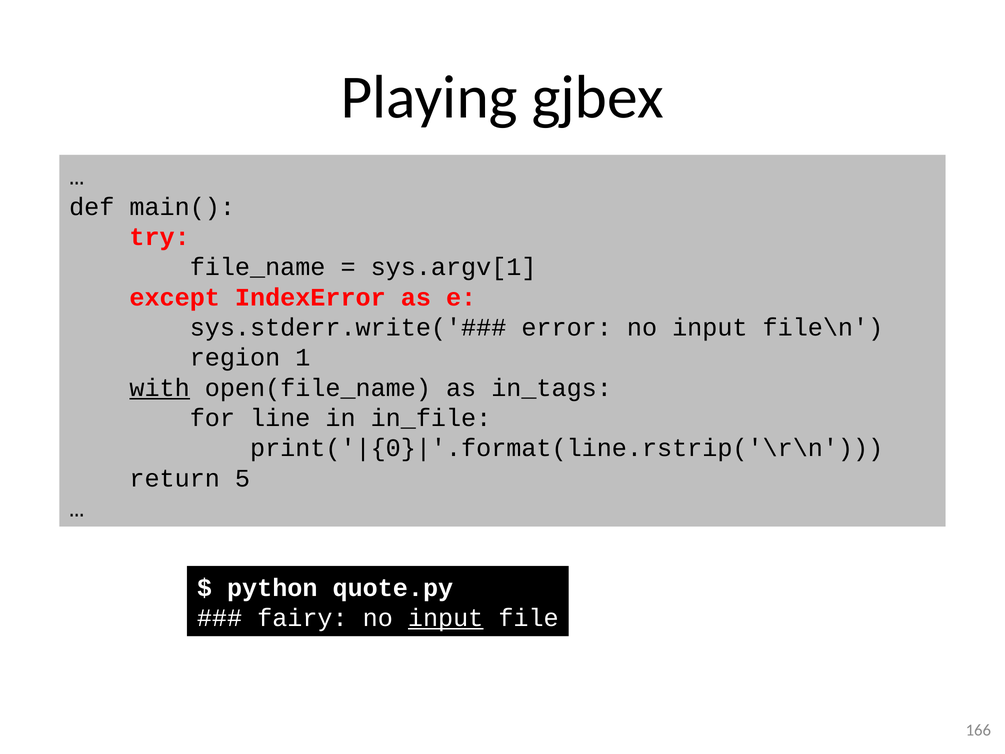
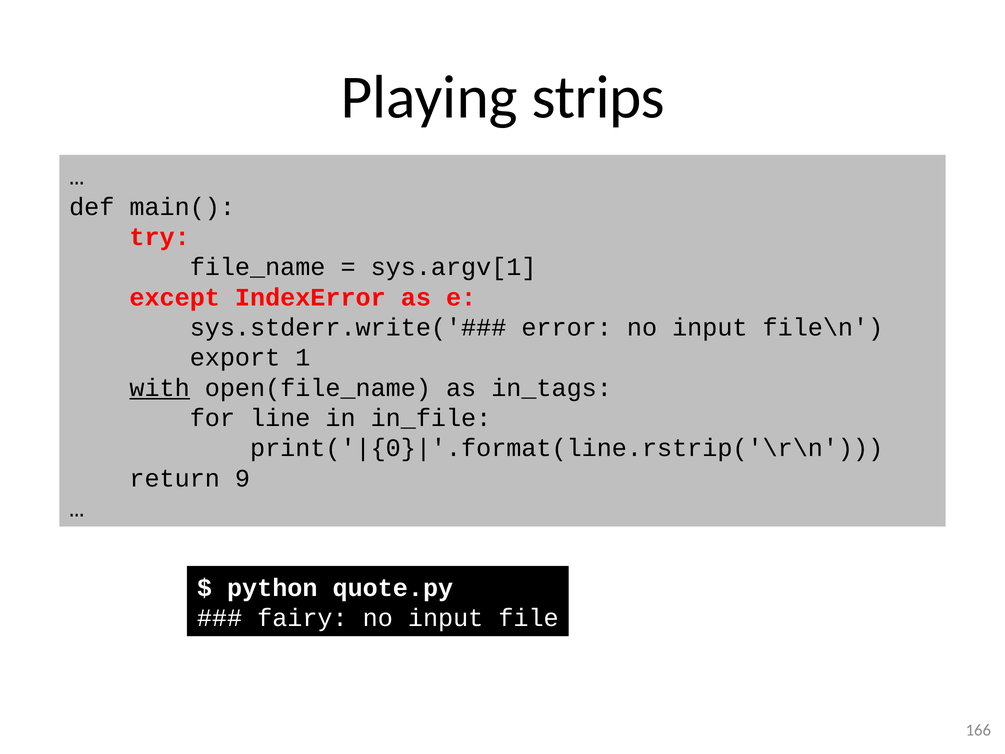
gjbex: gjbex -> strips
region: region -> export
5: 5 -> 9
input at (446, 618) underline: present -> none
